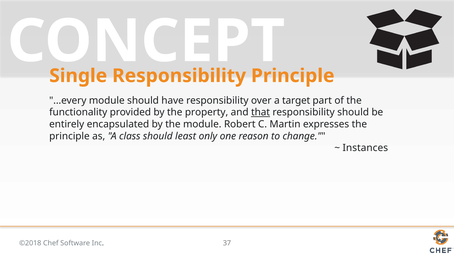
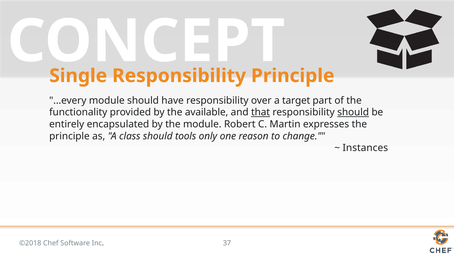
property: property -> available
should at (353, 113) underline: none -> present
least: least -> tools
